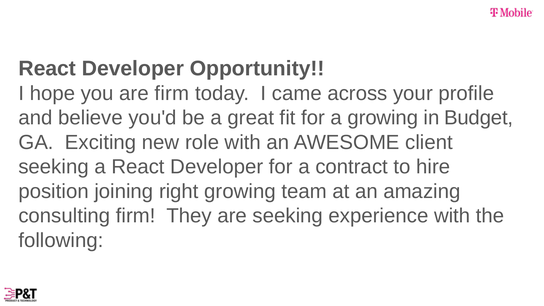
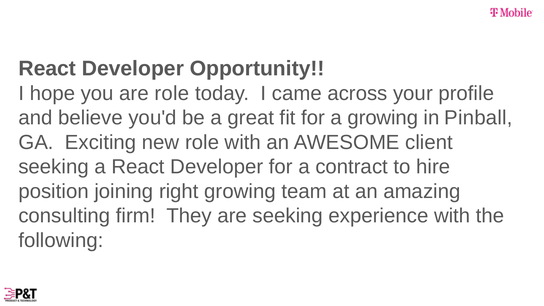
are firm: firm -> role
Budget: Budget -> Pinball
